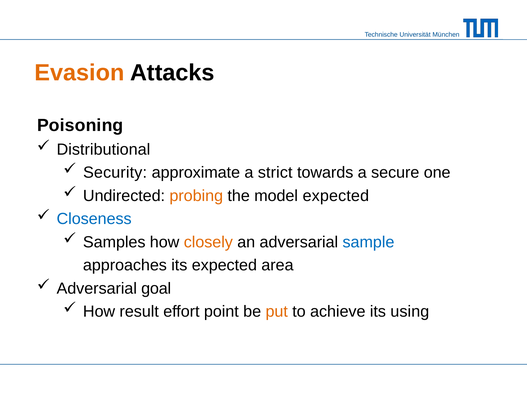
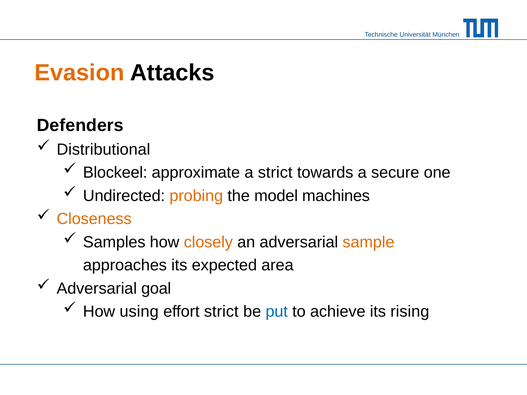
Poisoning: Poisoning -> Defenders
Security: Security -> Blockeel
model expected: expected -> machines
Closeness colour: blue -> orange
sample colour: blue -> orange
result: result -> using
effort point: point -> strict
put colour: orange -> blue
using: using -> rising
